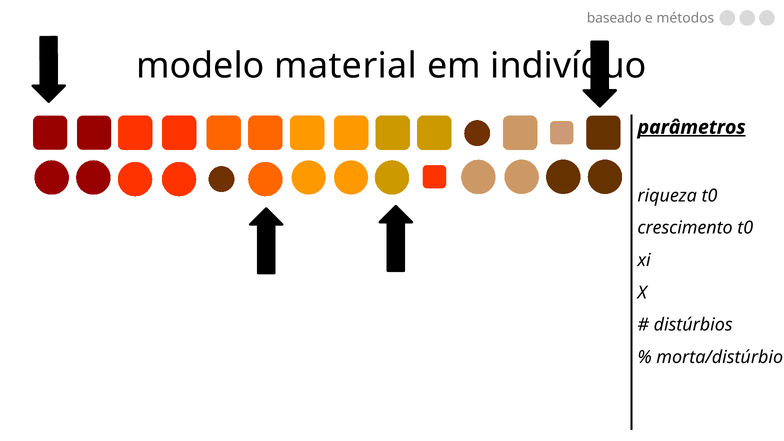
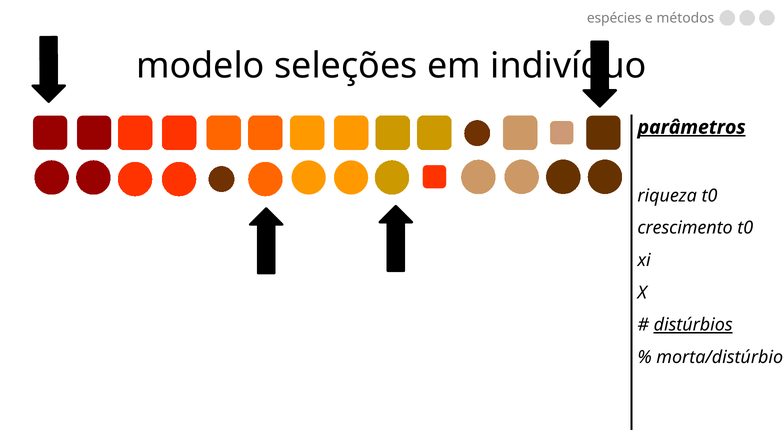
baseado: baseado -> espécies
material: material -> seleções
distúrbios underline: none -> present
